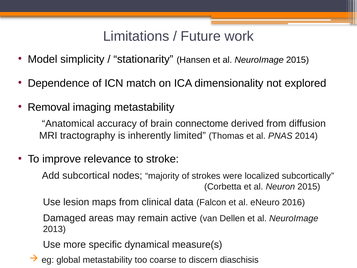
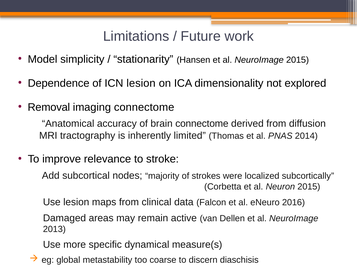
ICN match: match -> lesion
imaging metastability: metastability -> connectome
